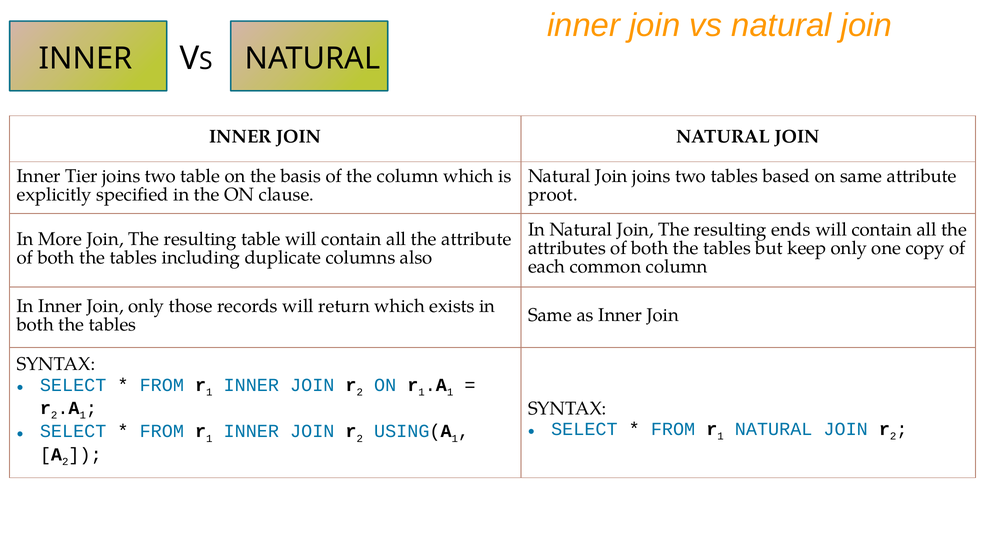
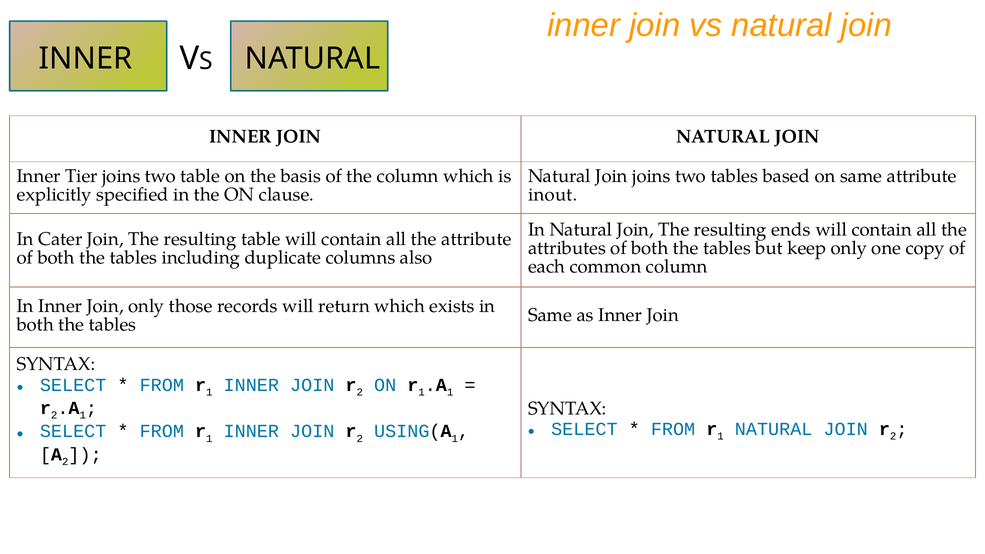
proot: proot -> inout
More: More -> Cater
